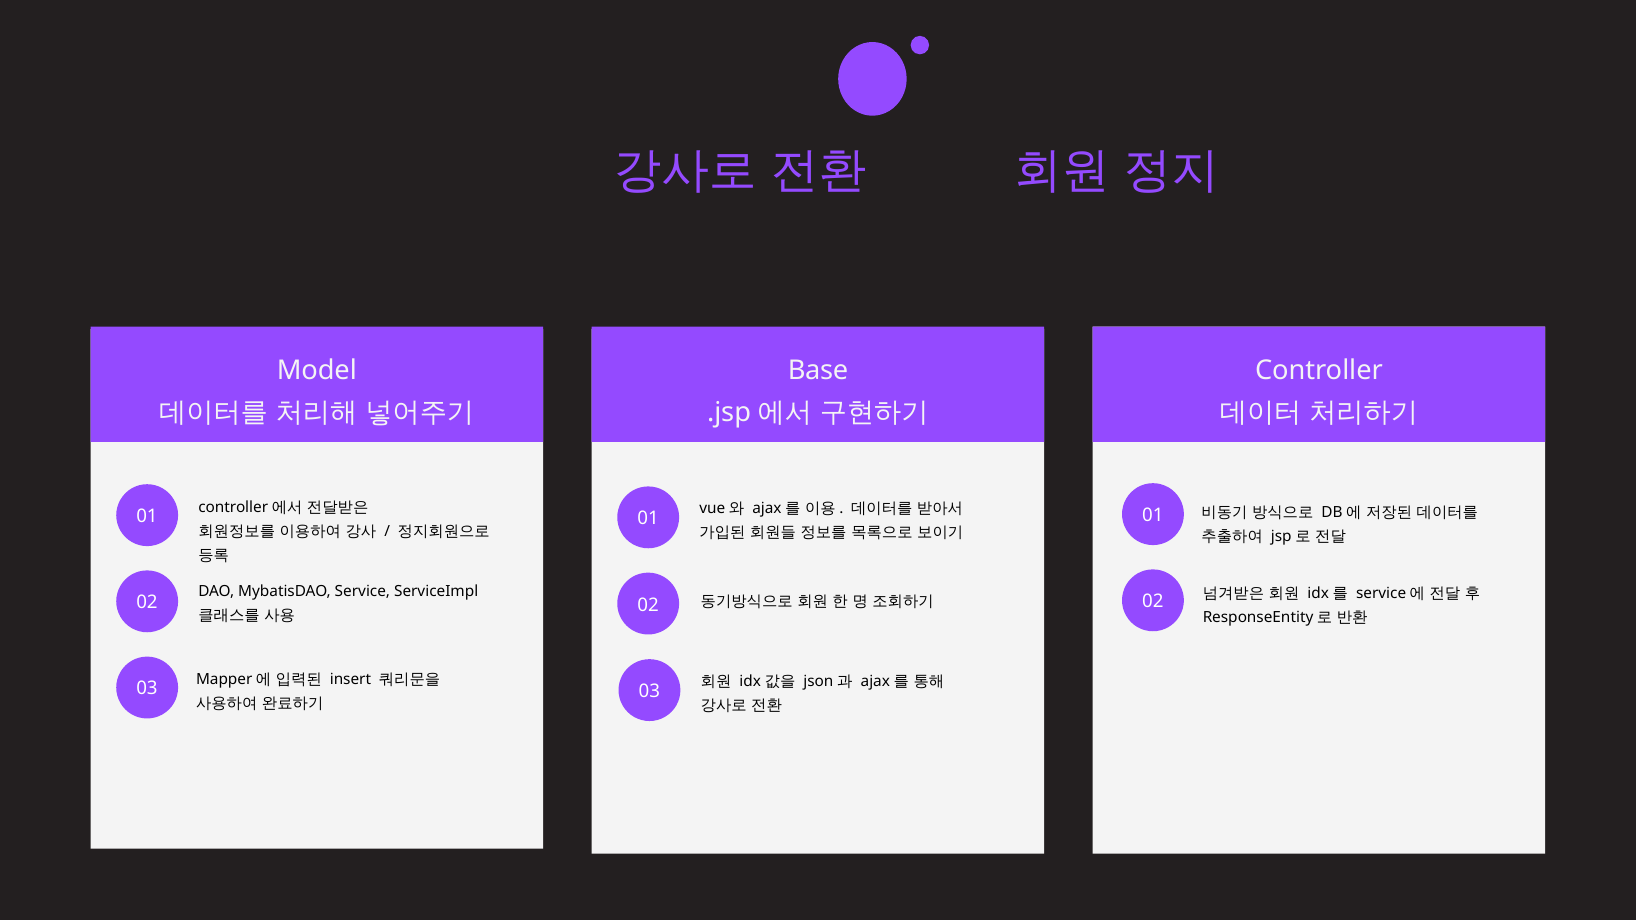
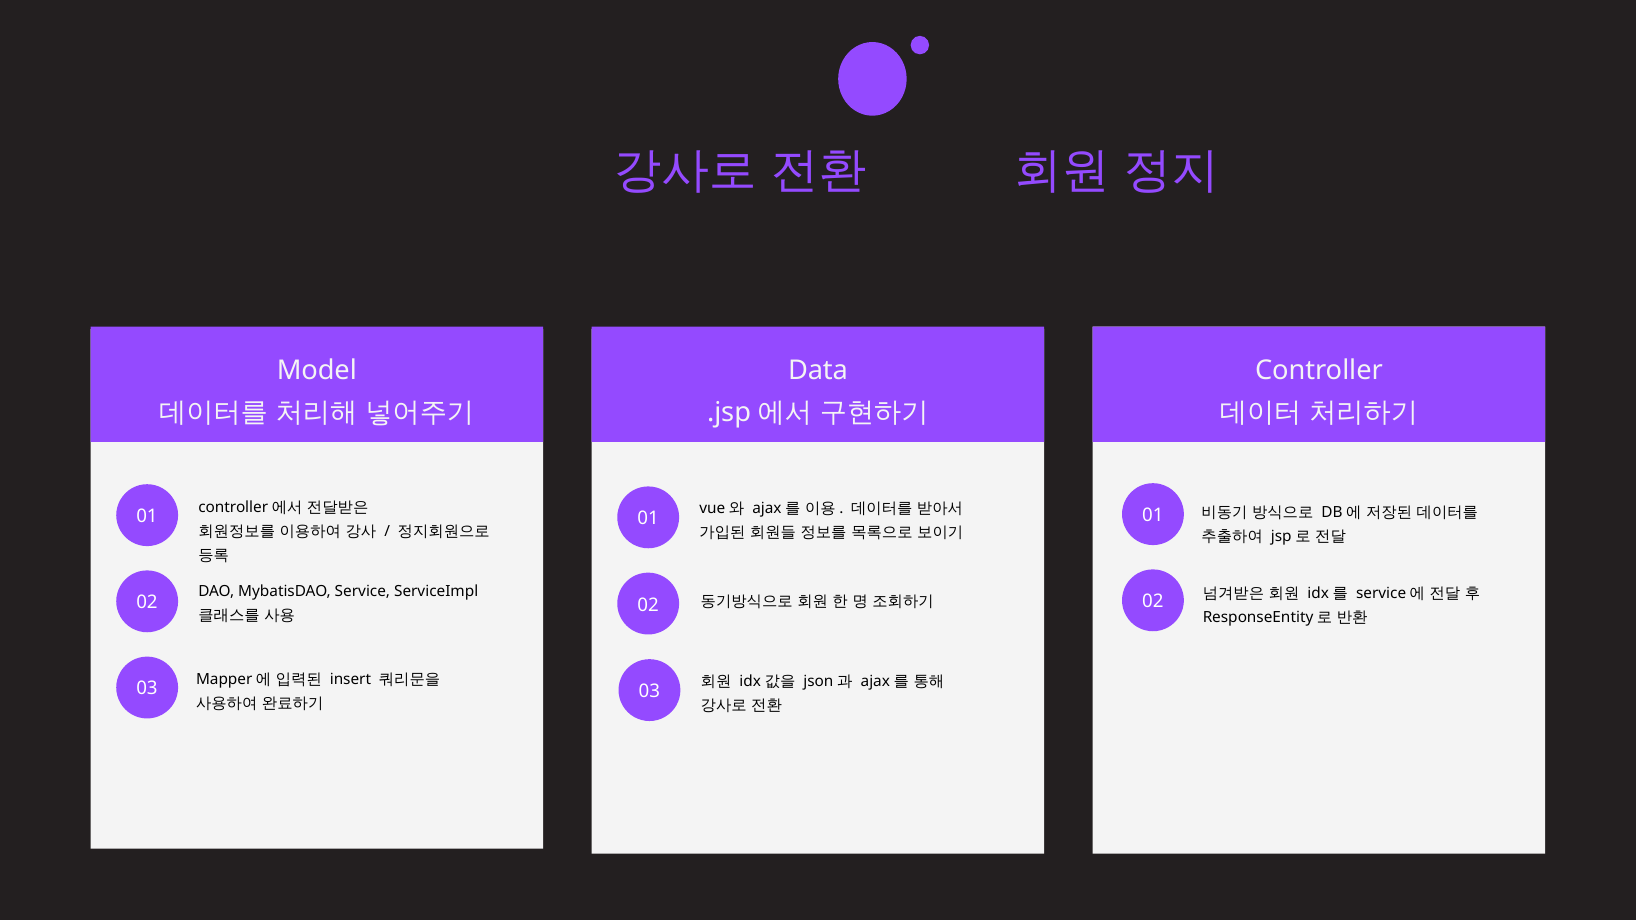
Base: Base -> Data
